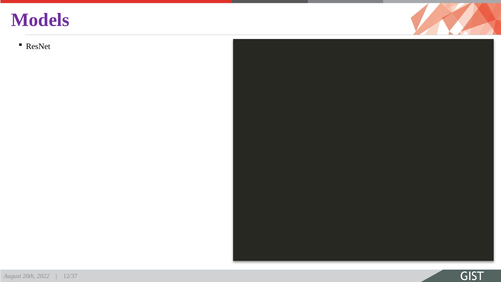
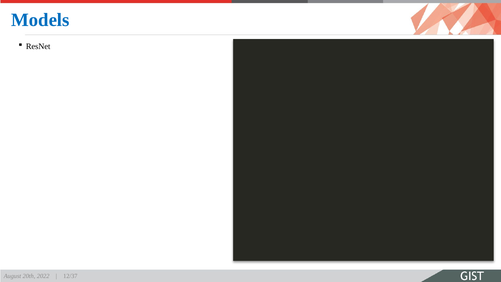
Models colour: purple -> blue
